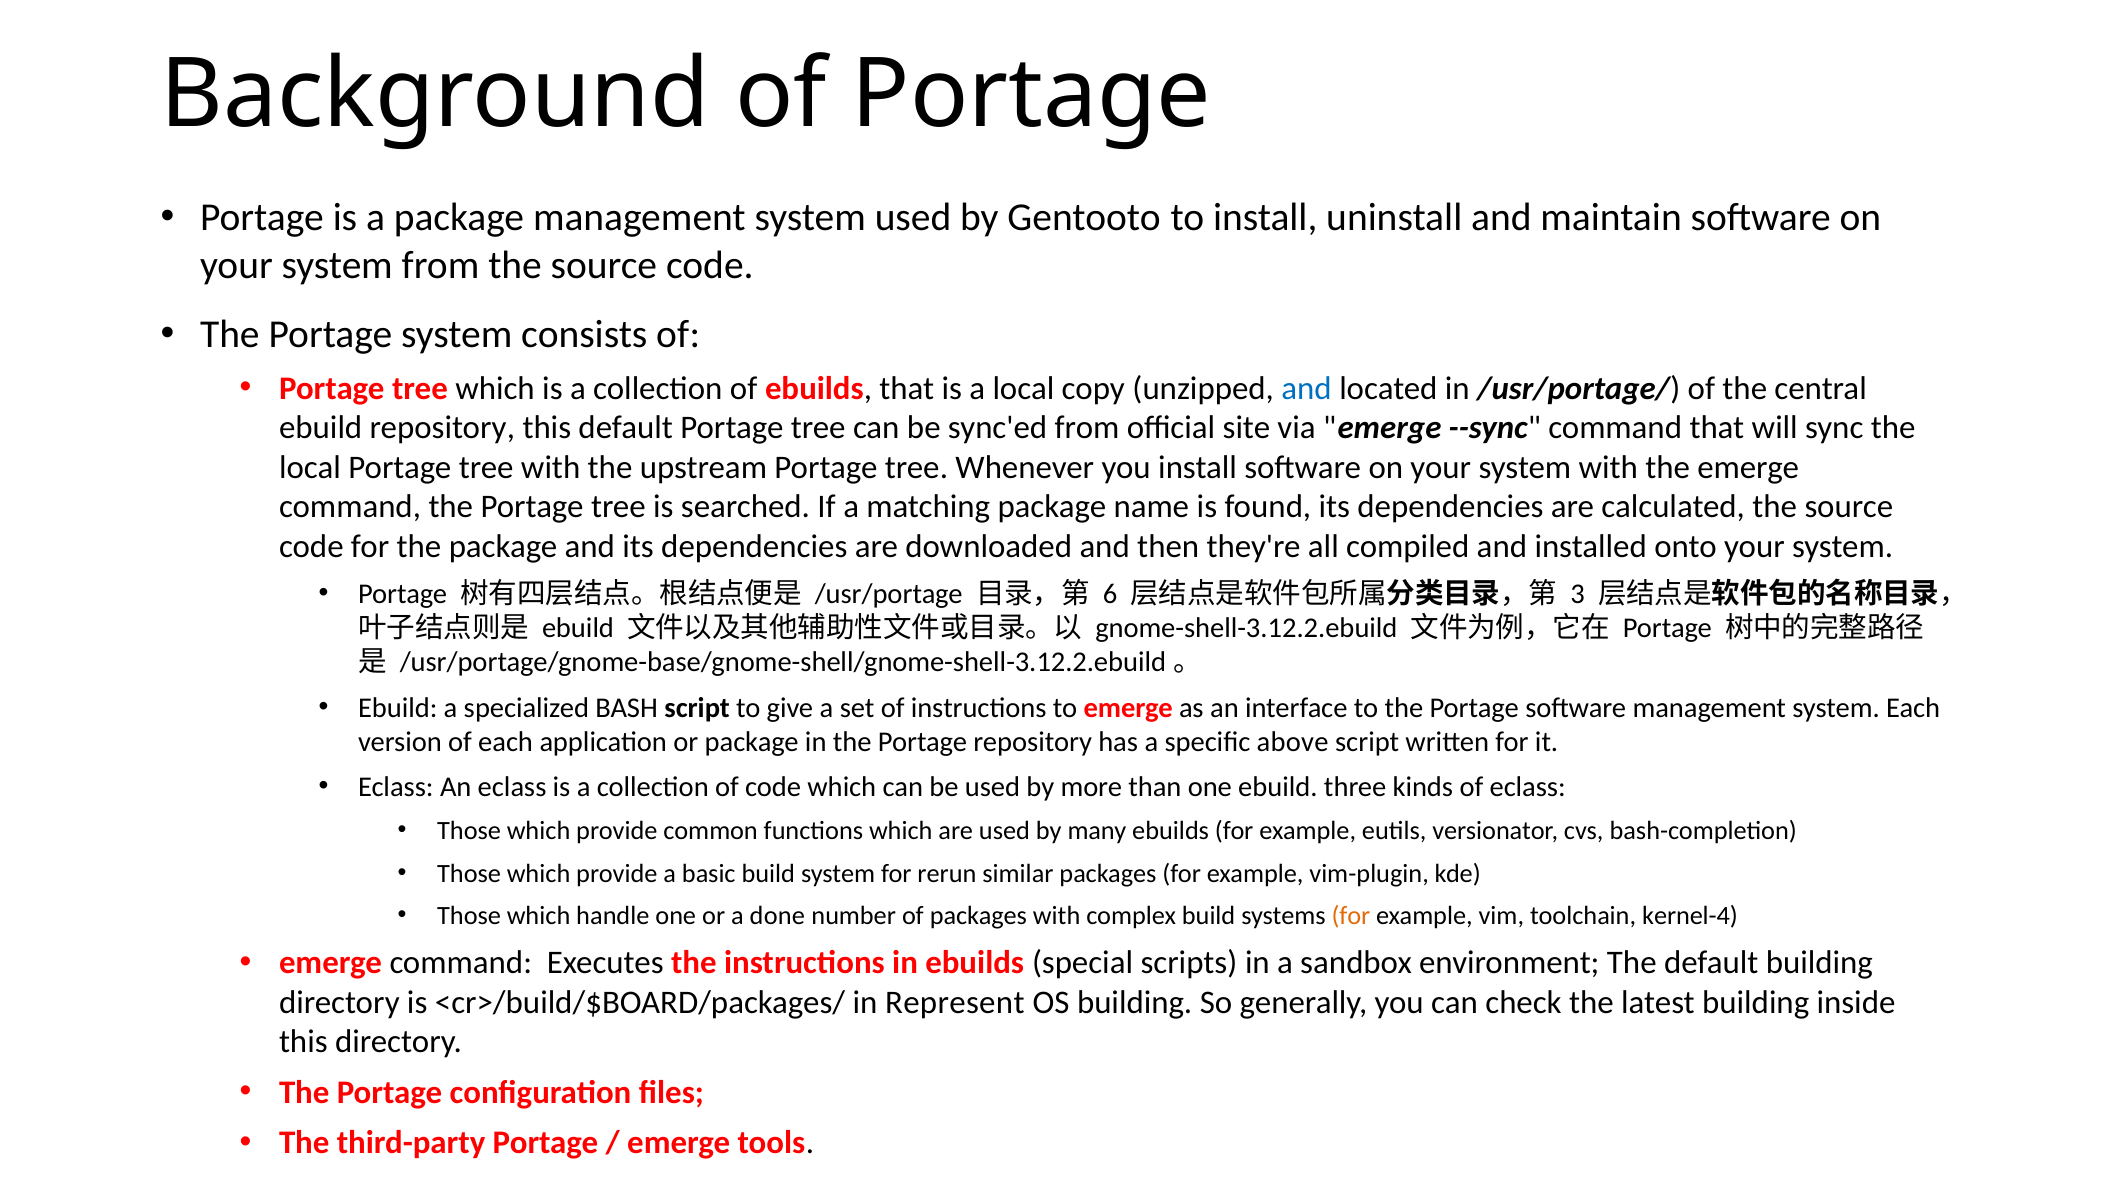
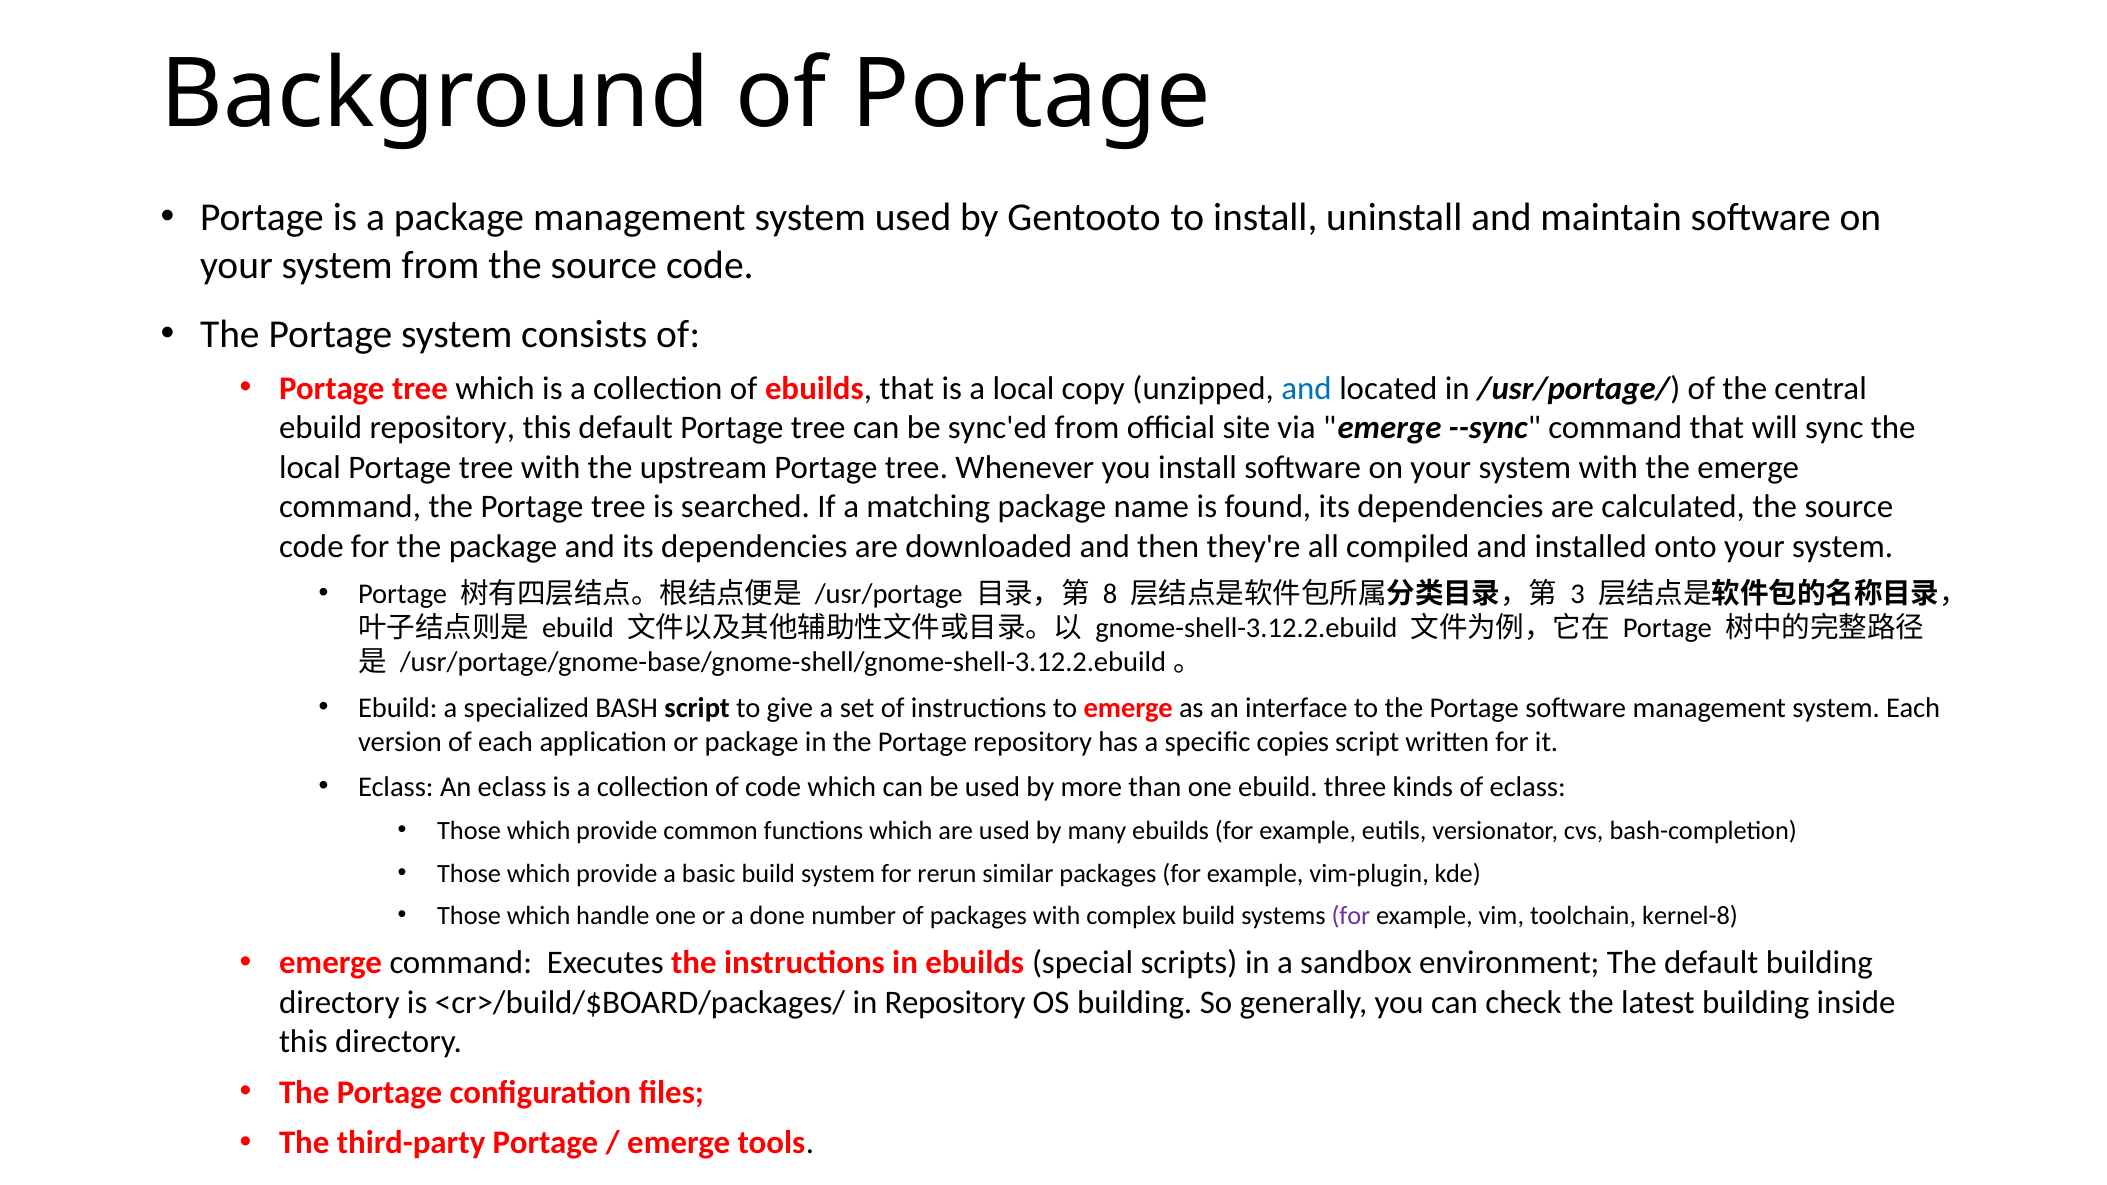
6: 6 -> 8
above: above -> copies
for at (1351, 916) colour: orange -> purple
kernel-4: kernel-4 -> kernel-8
in Represent: Represent -> Repository
